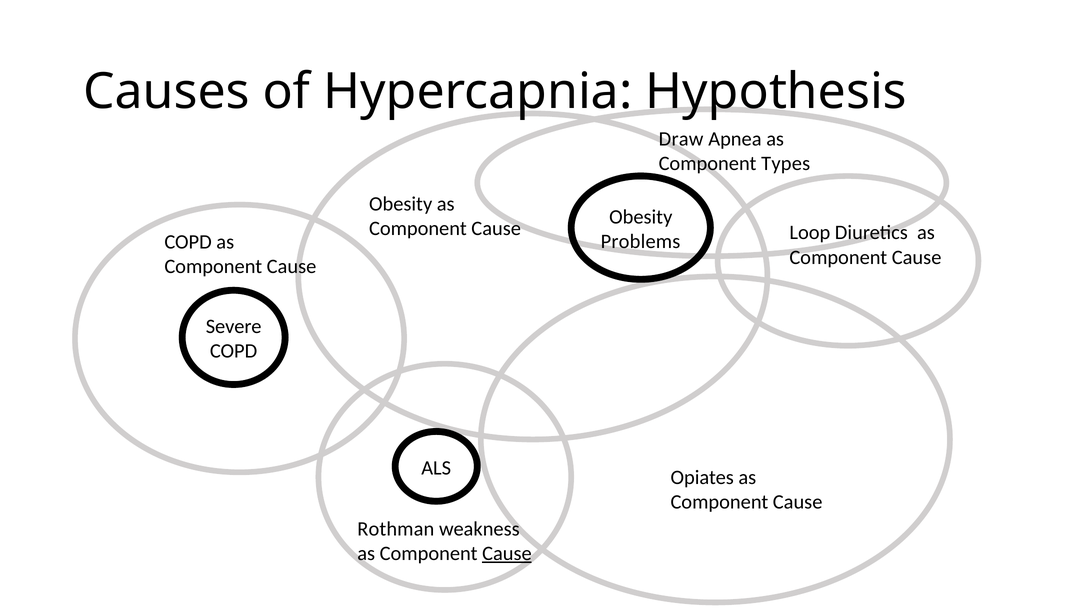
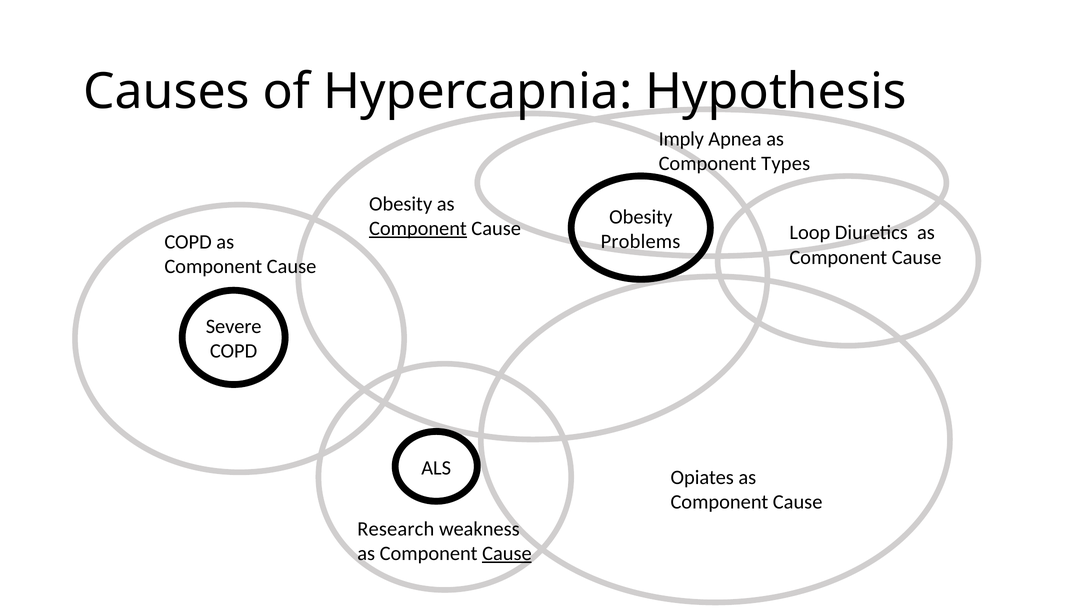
Draw: Draw -> Imply
Component at (418, 228) underline: none -> present
Rothman: Rothman -> Research
